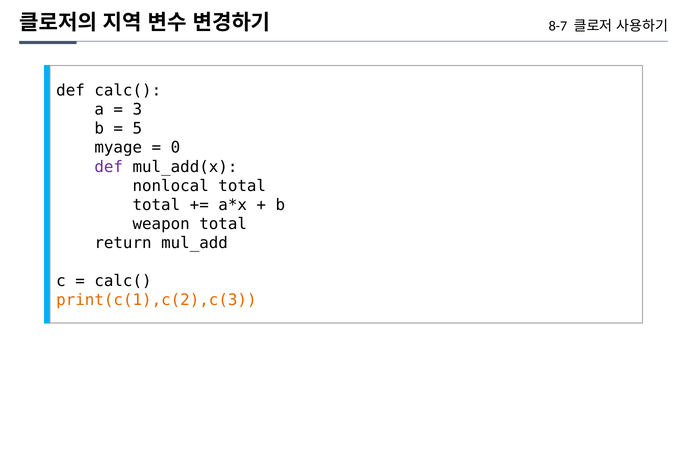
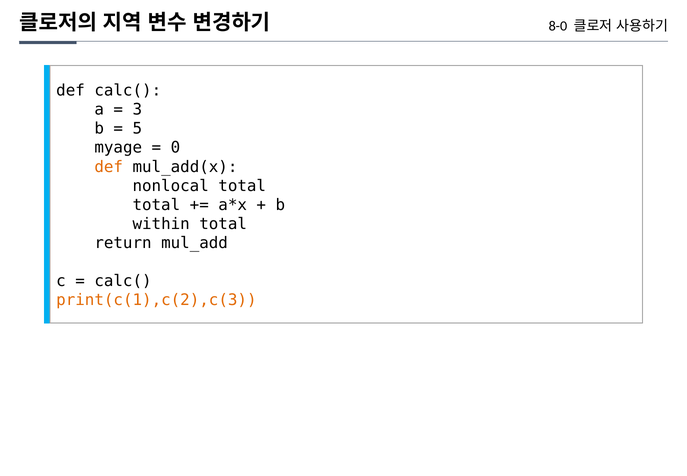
8-7: 8-7 -> 8-0
def at (109, 167) colour: purple -> orange
weapon: weapon -> within
